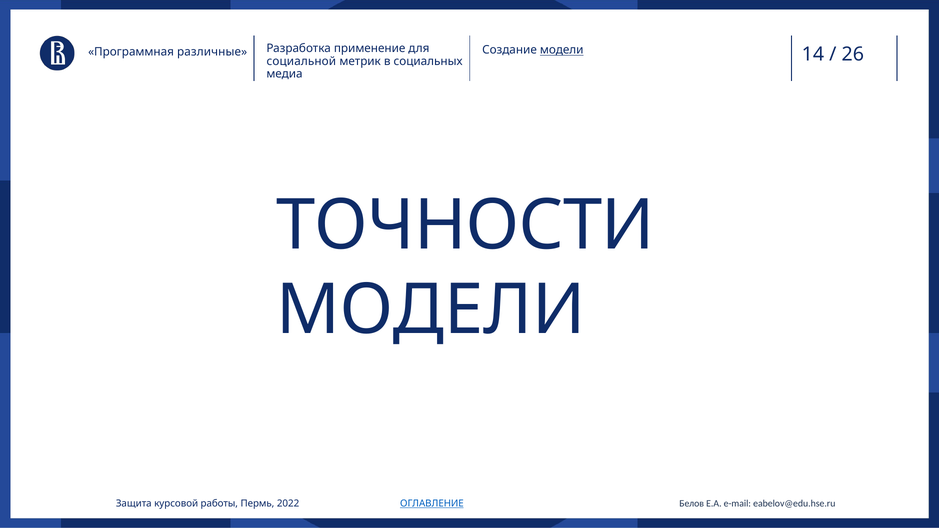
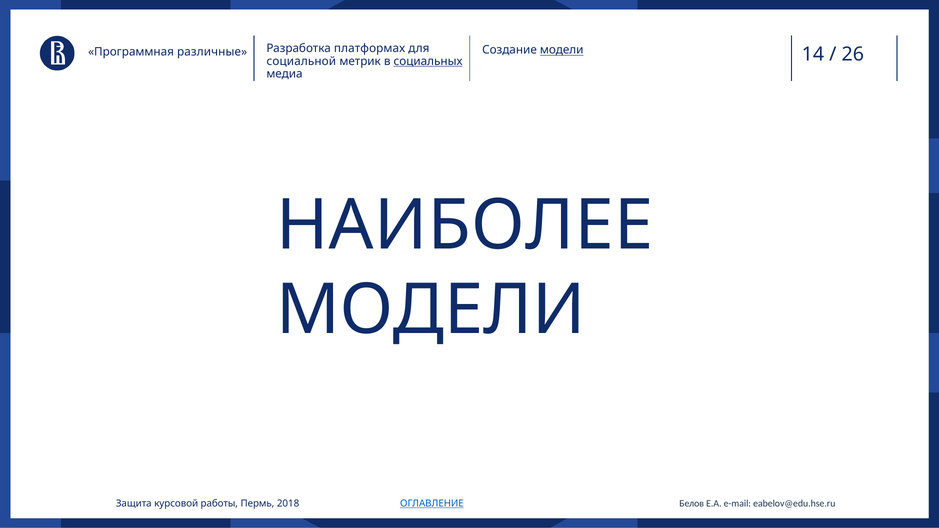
применение: применение -> платформах
социальных underline: none -> present
ТОЧНОСТИ: ТОЧНОСТИ -> НАИБОЛЕЕ
2022: 2022 -> 2018
